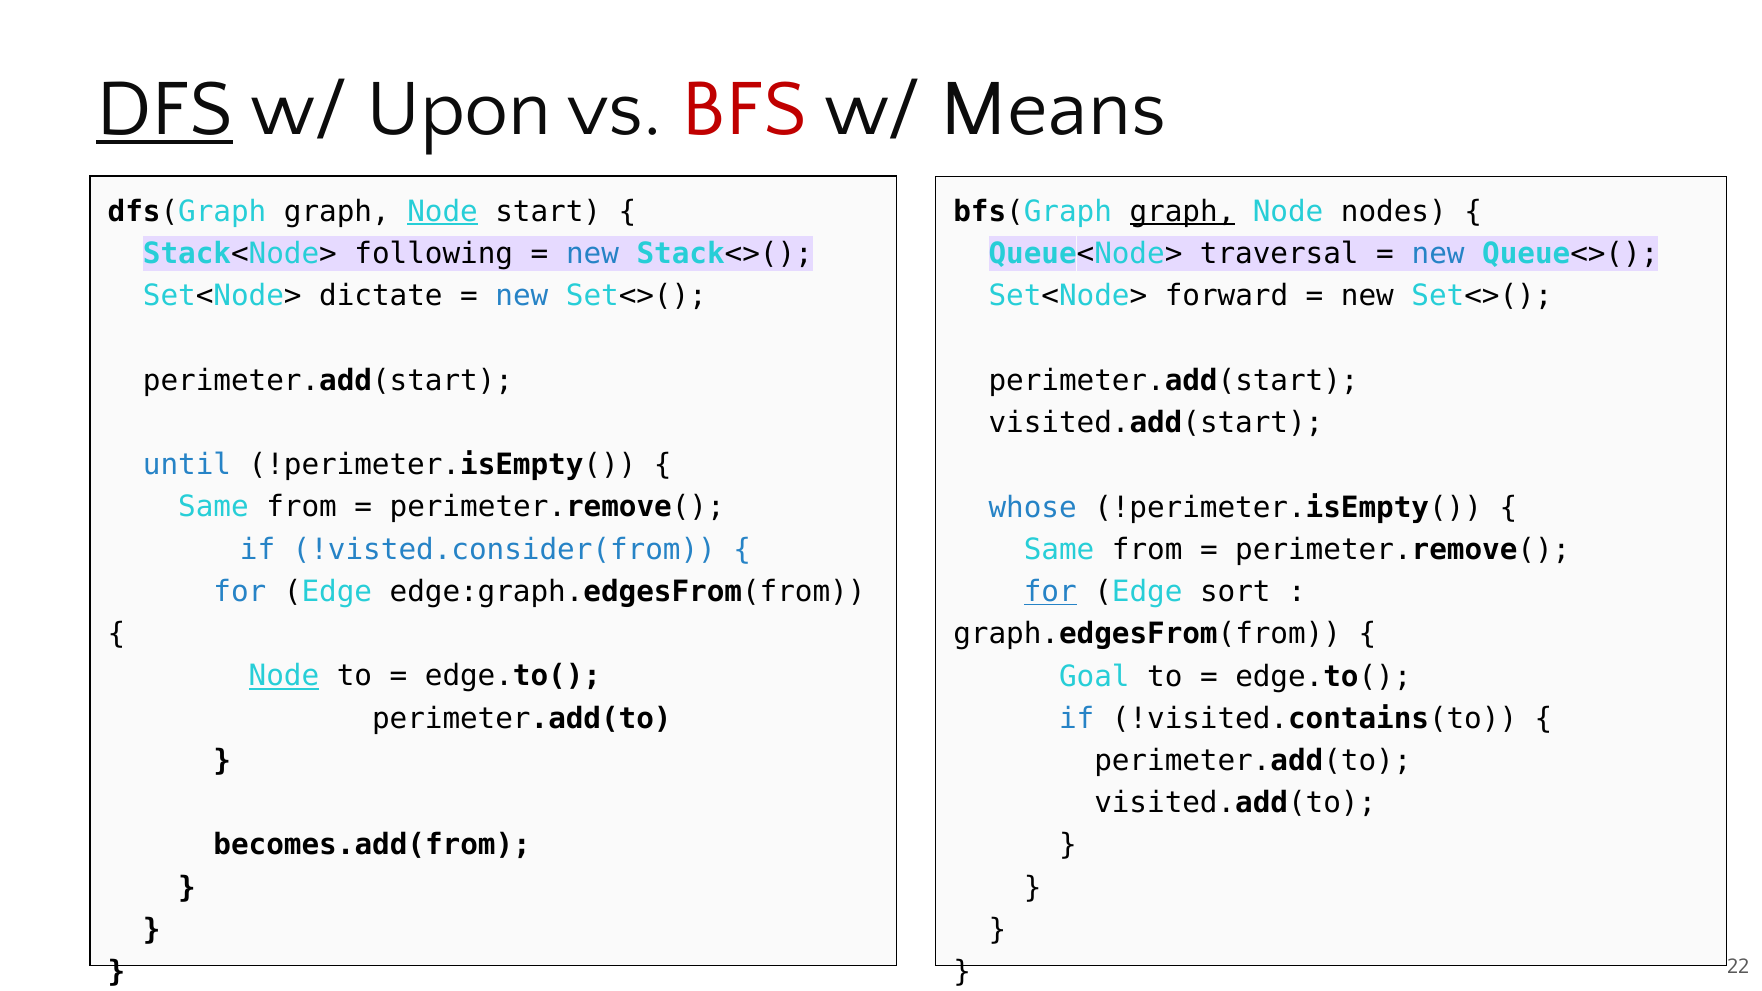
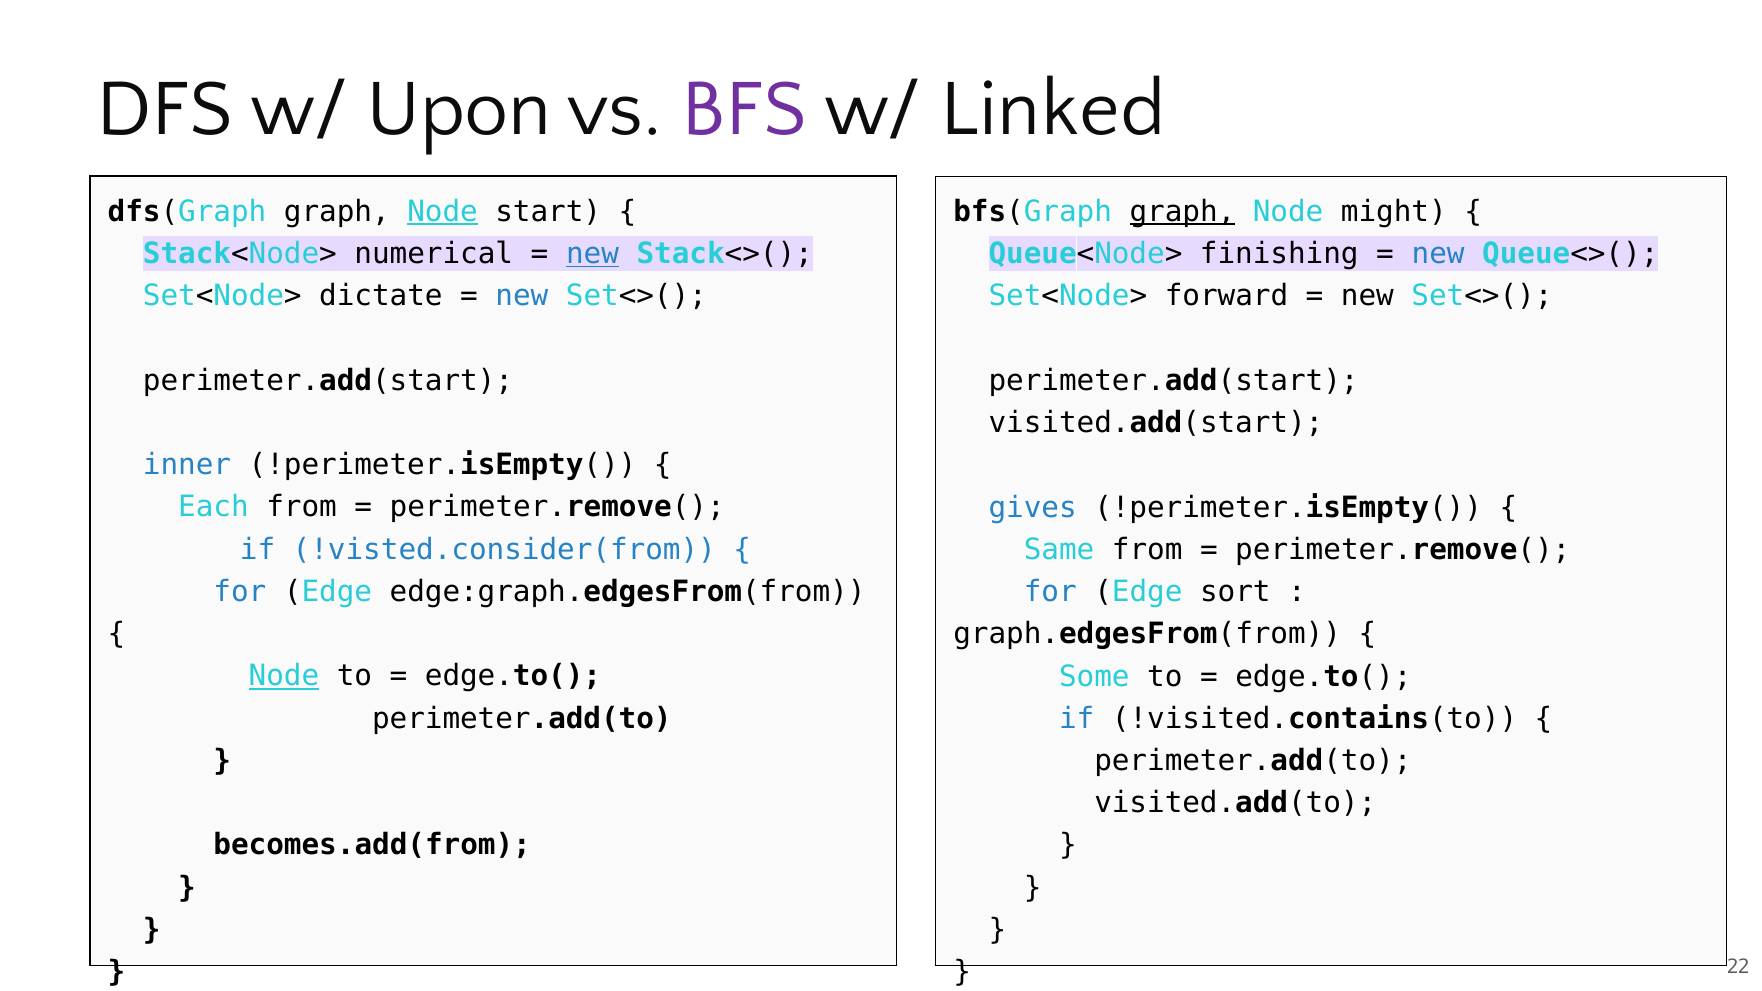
DFS underline: present -> none
BFS colour: red -> purple
Means: Means -> Linked
nodes: nodes -> might
following: following -> numerical
new at (593, 254) underline: none -> present
traversal: traversal -> finishing
until: until -> inner
Same at (214, 507): Same -> Each
whose: whose -> gives
for at (1050, 592) underline: present -> none
Goal: Goal -> Some
